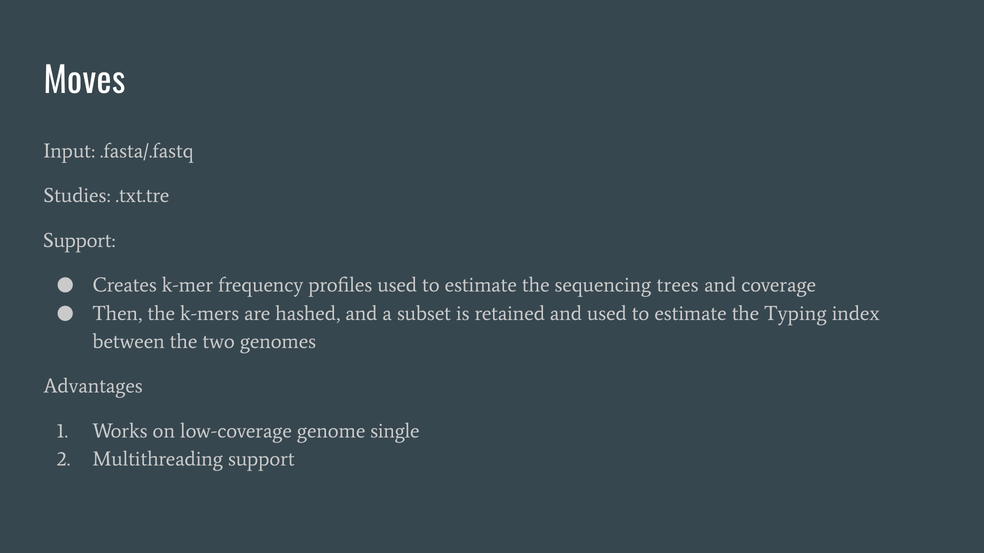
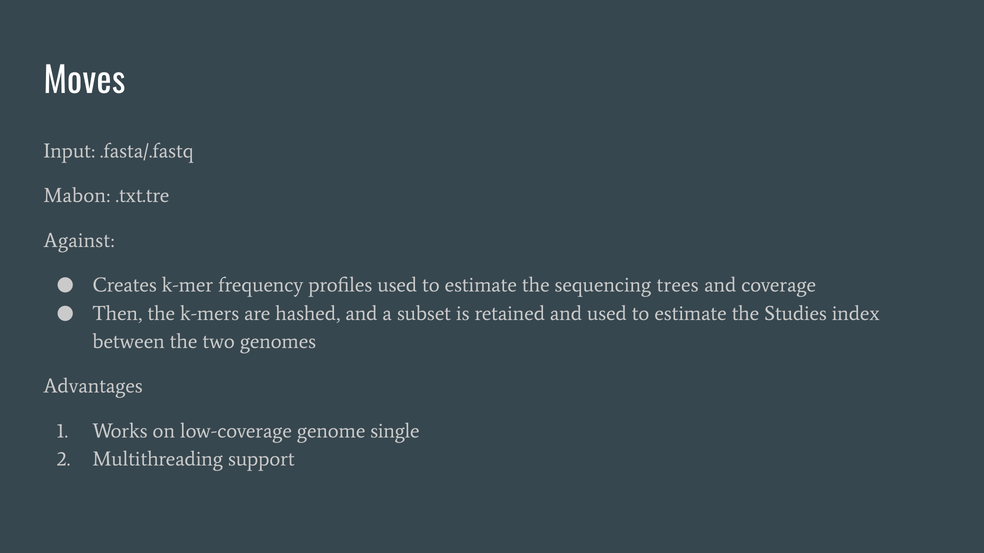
Studies: Studies -> Mabon
Support at (79, 241): Support -> Against
Typing: Typing -> Studies
